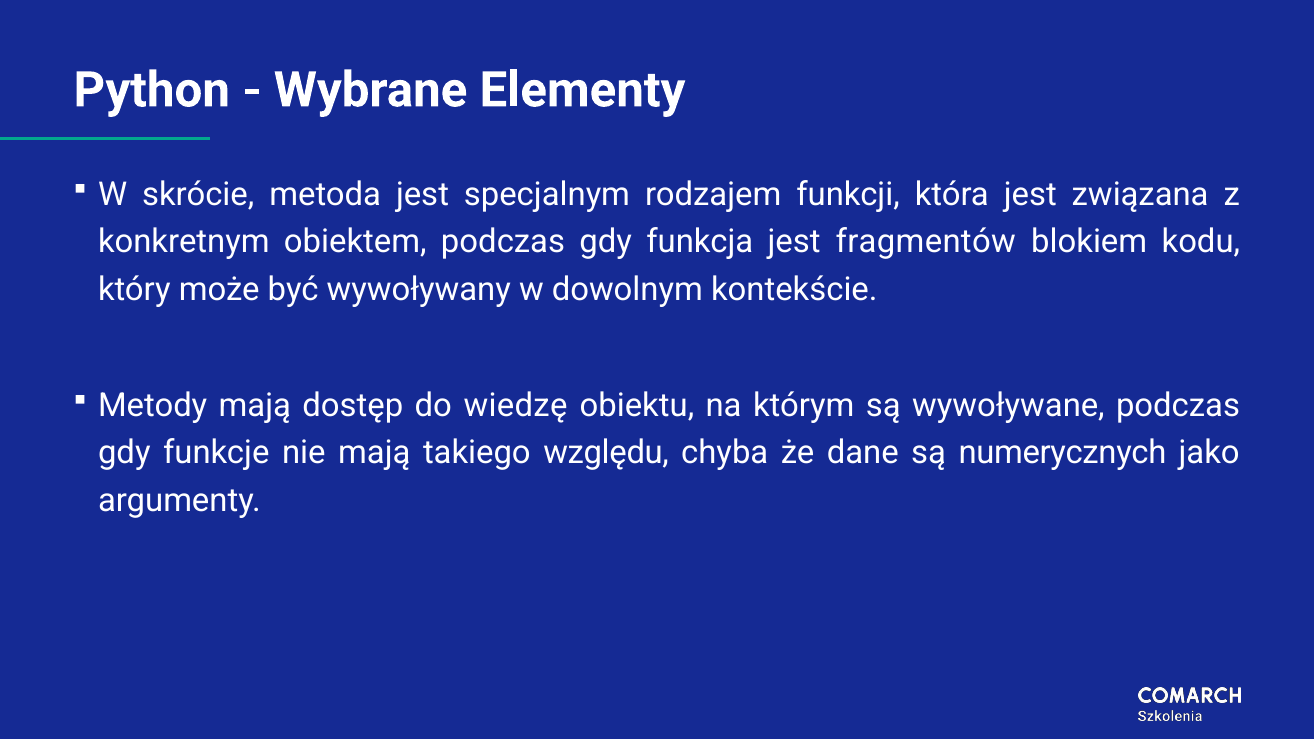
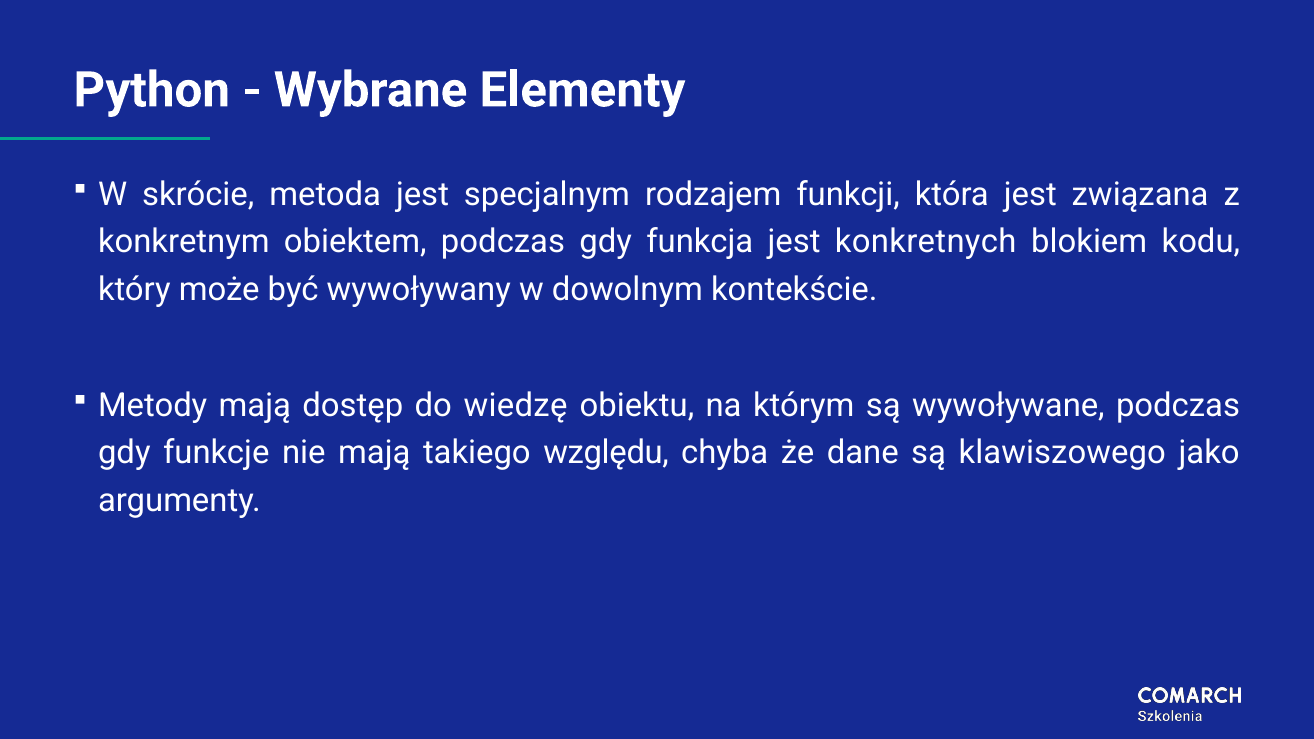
fragmentów: fragmentów -> konkretnych
numerycznych: numerycznych -> klawiszowego
